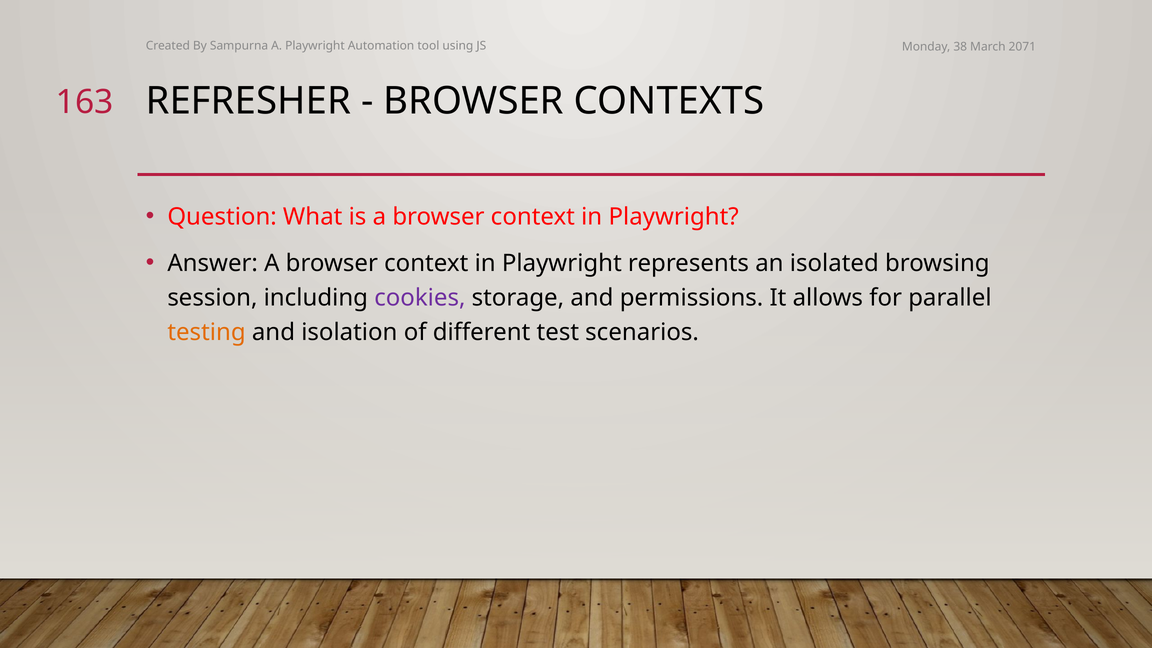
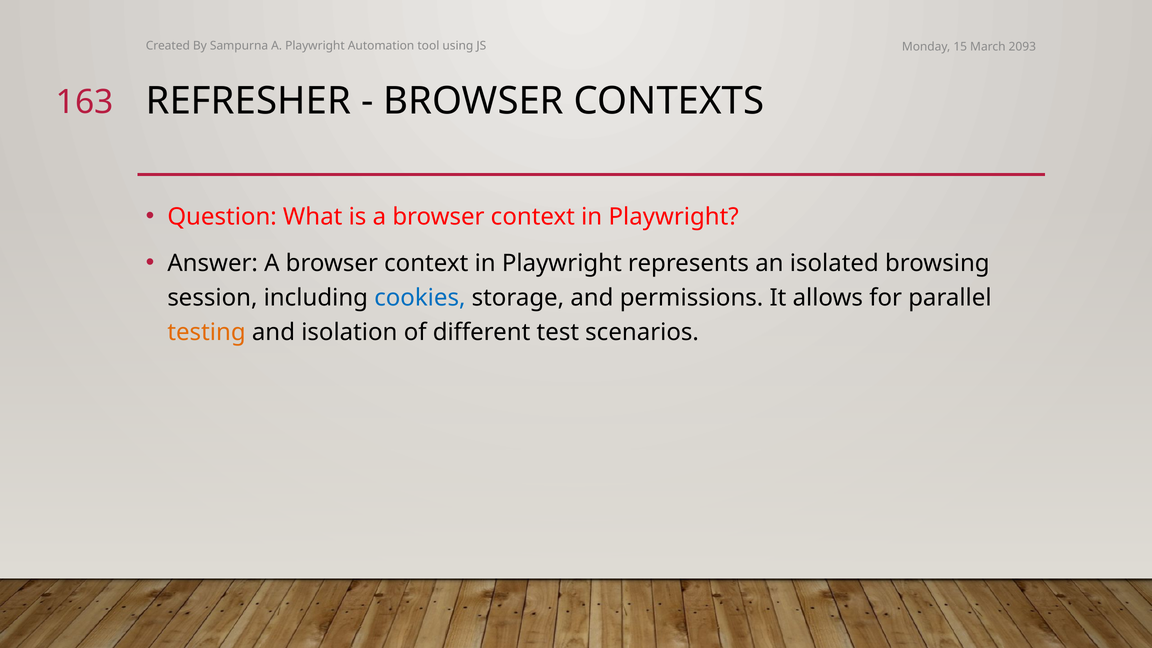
38: 38 -> 15
2071: 2071 -> 2093
cookies colour: purple -> blue
